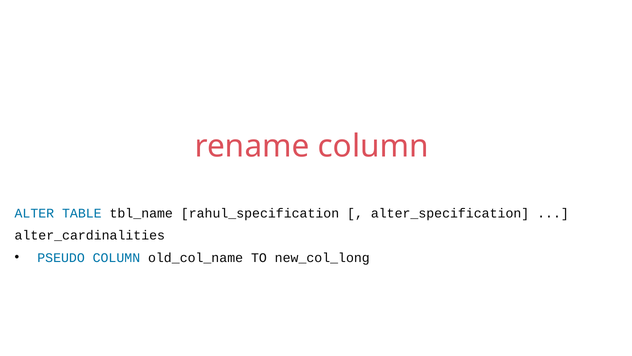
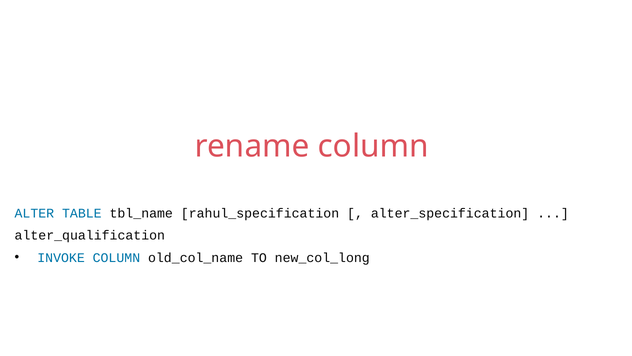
alter_cardinalities: alter_cardinalities -> alter_qualification
PSEUDO: PSEUDO -> INVOKE
